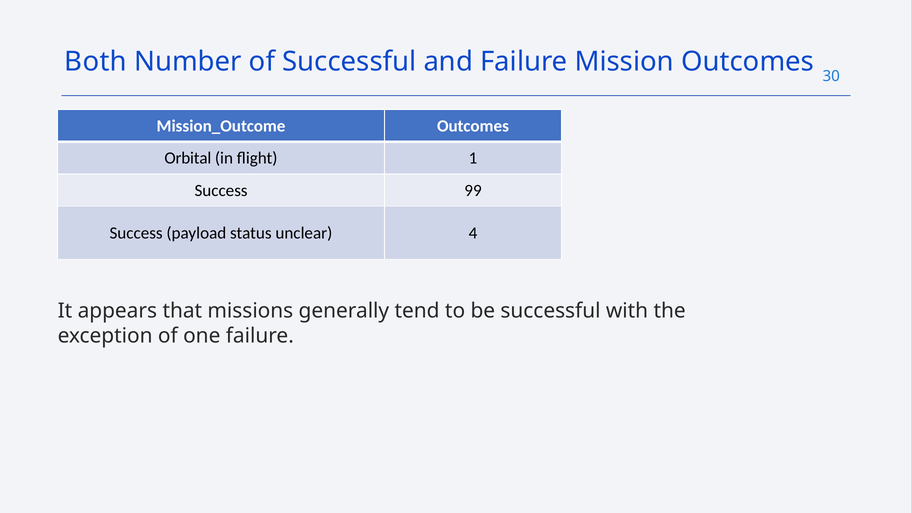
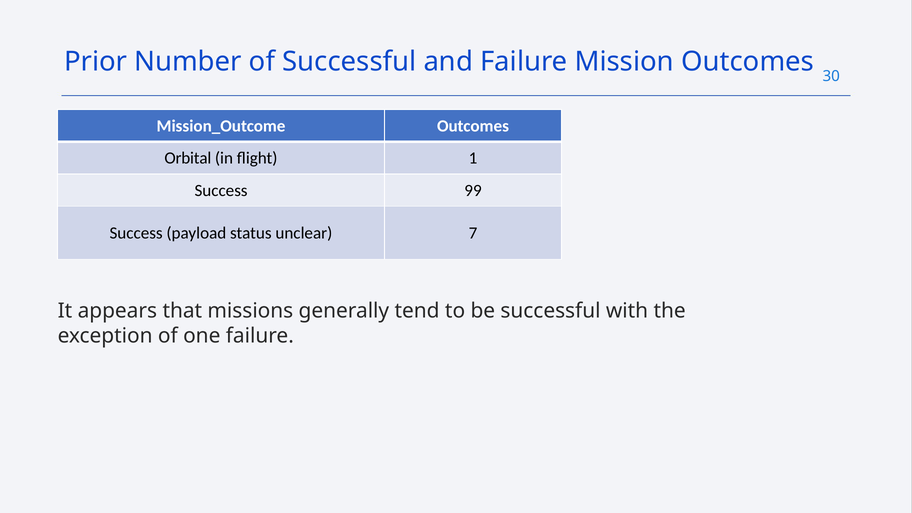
Both: Both -> Prior
4: 4 -> 7
